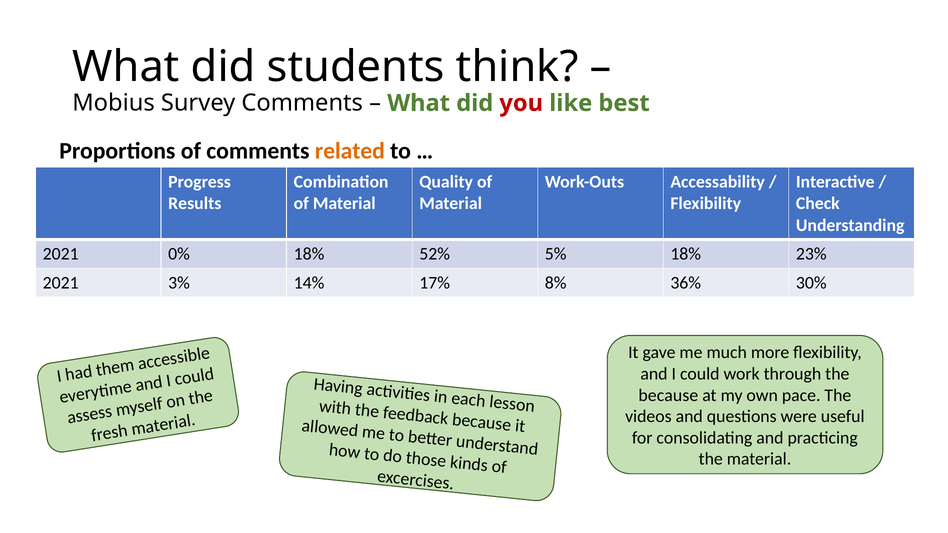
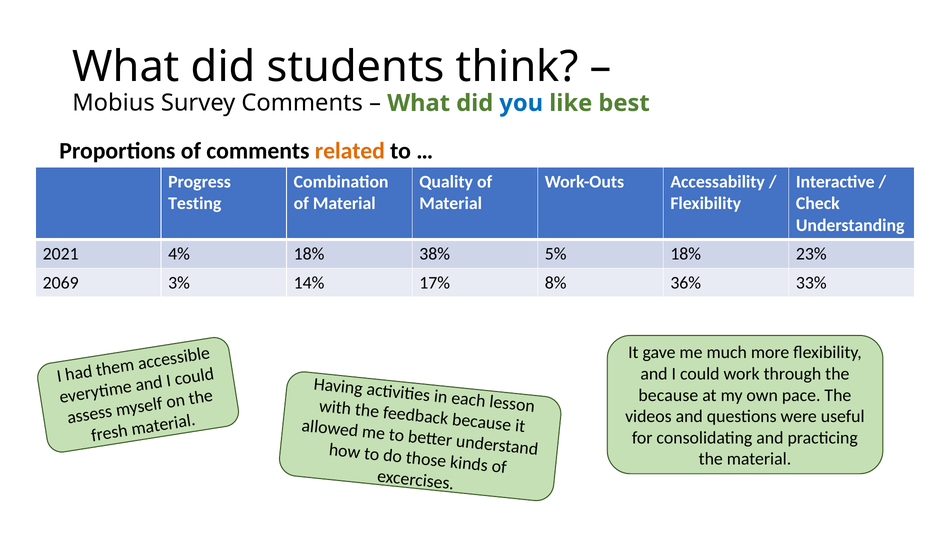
you colour: red -> blue
Results: Results -> Testing
0%: 0% -> 4%
52%: 52% -> 38%
2021 at (61, 283): 2021 -> 2069
30%: 30% -> 33%
